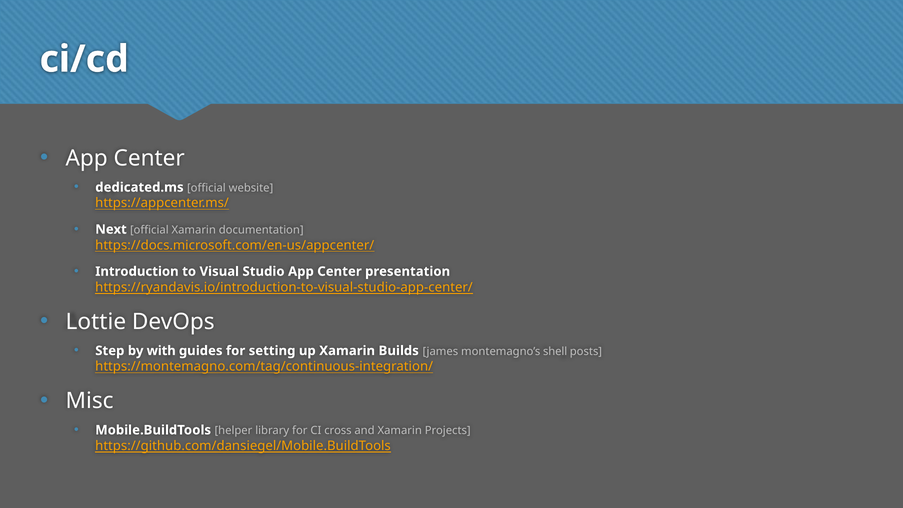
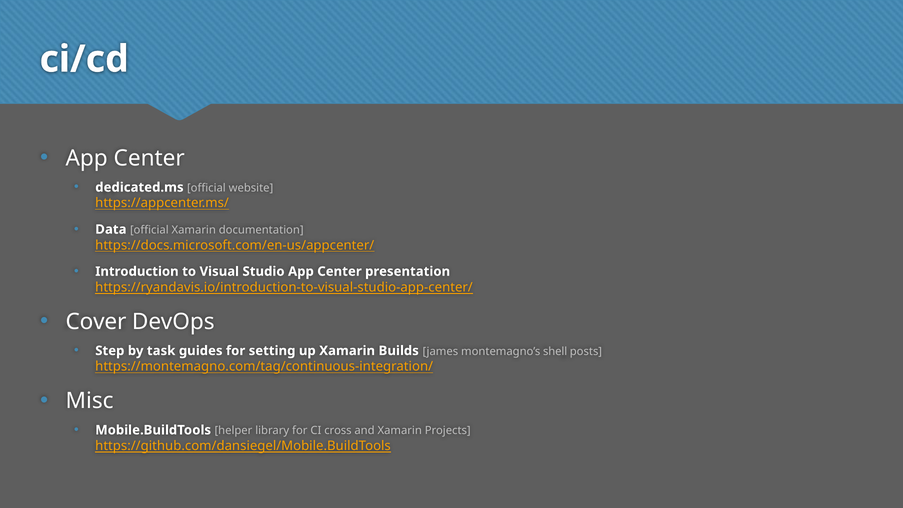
Next: Next -> Data
Lottie: Lottie -> Cover
with: with -> task
